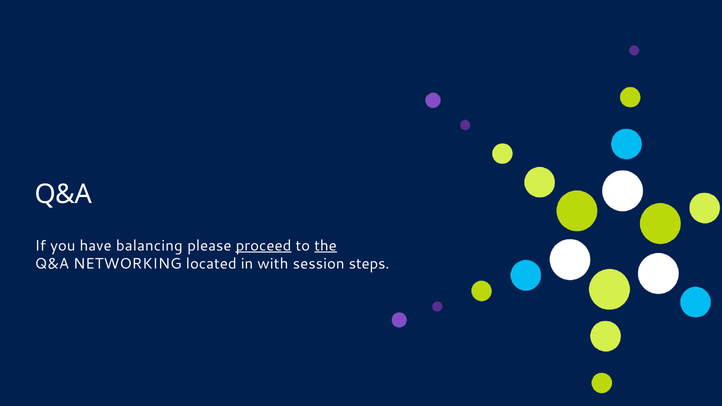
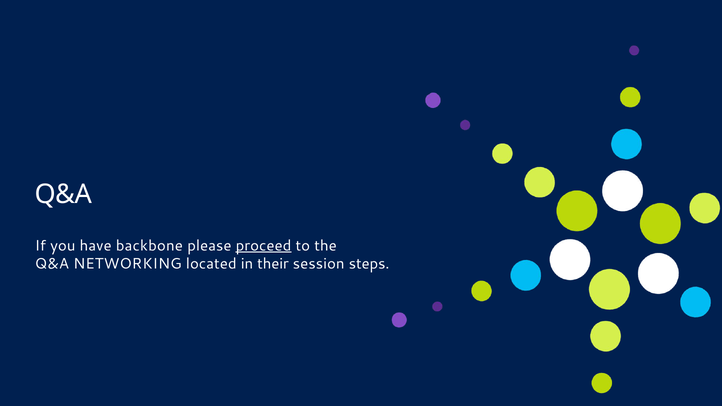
balancing: balancing -> backbone
the underline: present -> none
with: with -> their
